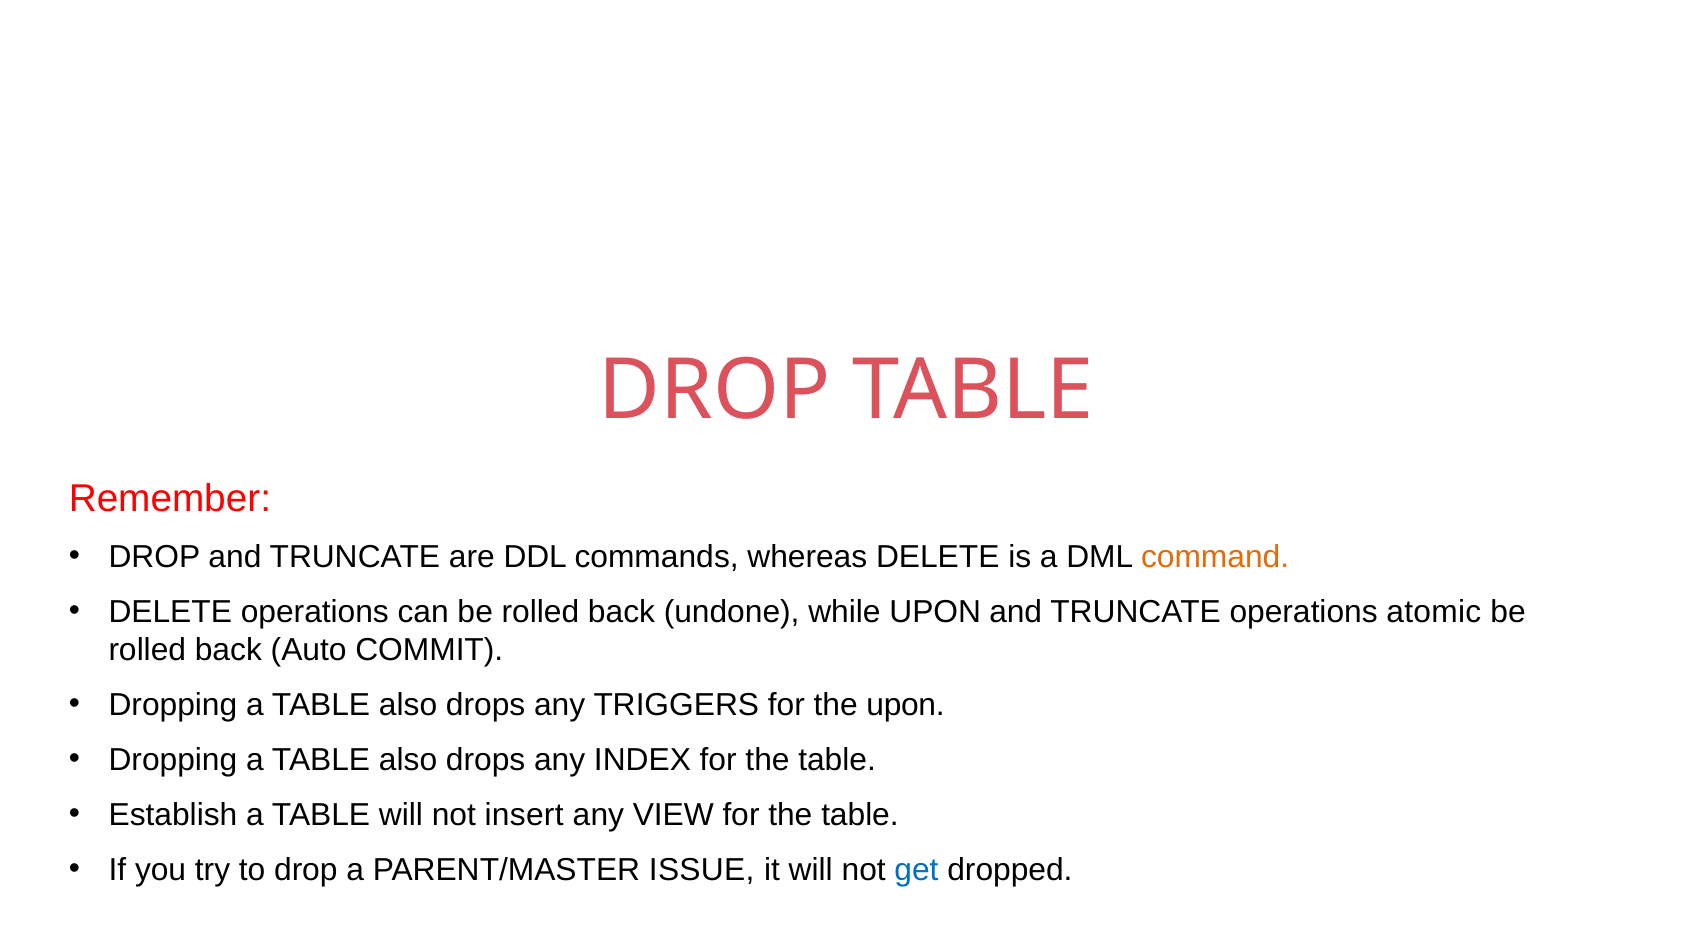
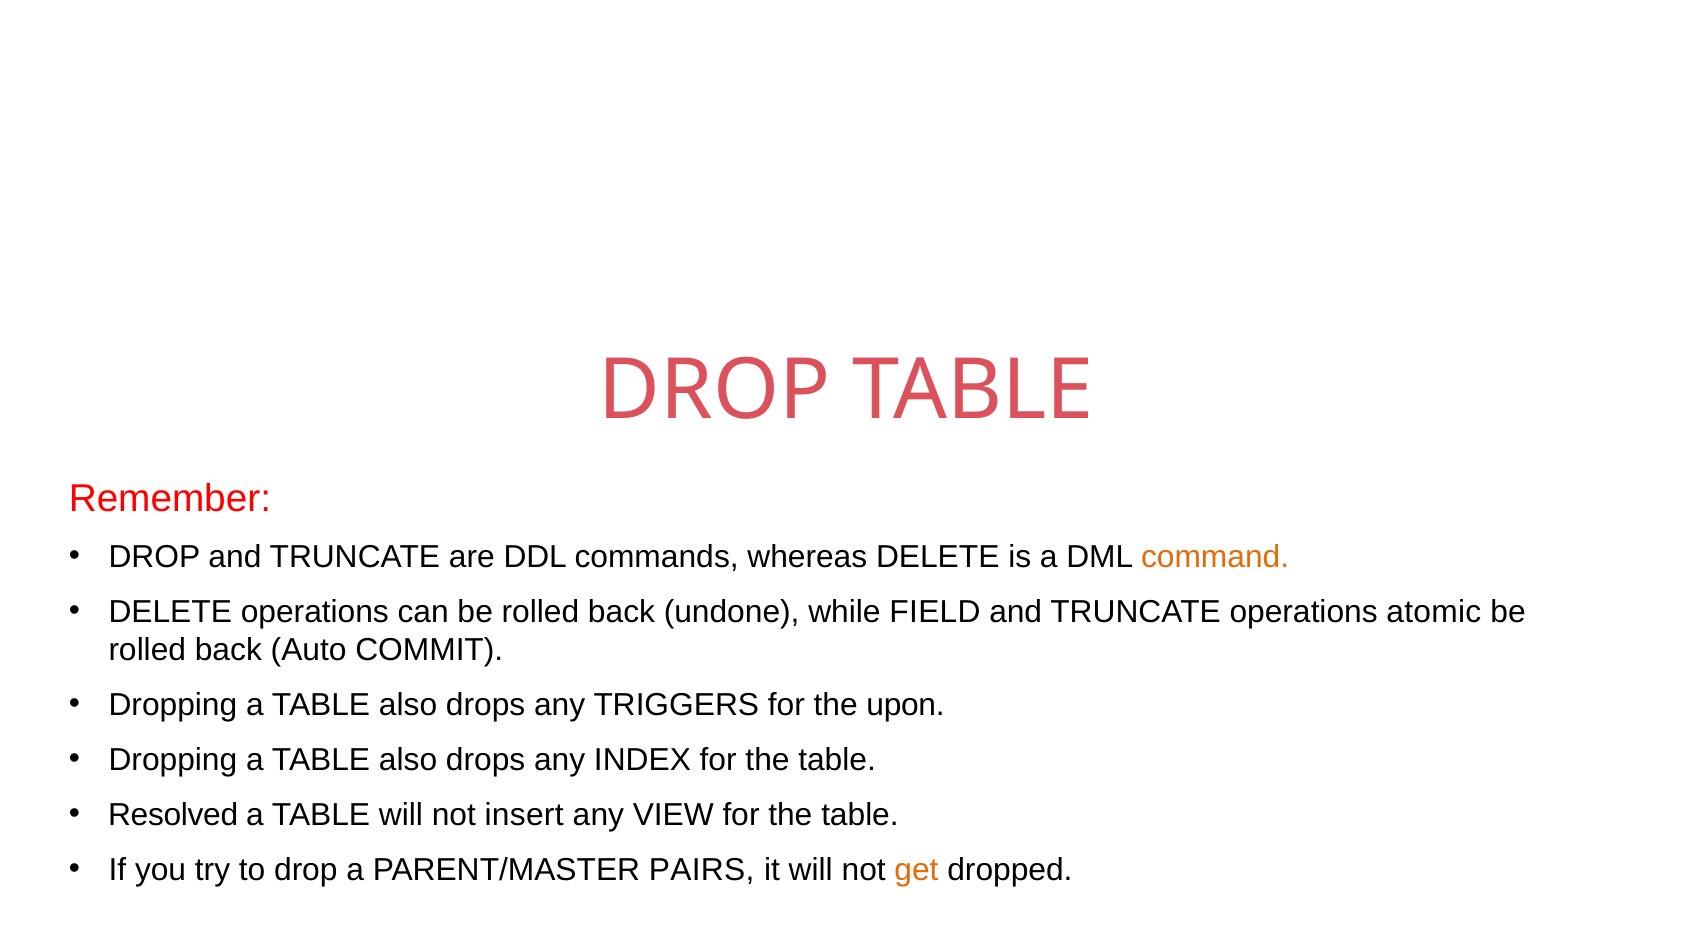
while UPON: UPON -> FIELD
Establish: Establish -> Resolved
ISSUE: ISSUE -> PAIRS
get colour: blue -> orange
